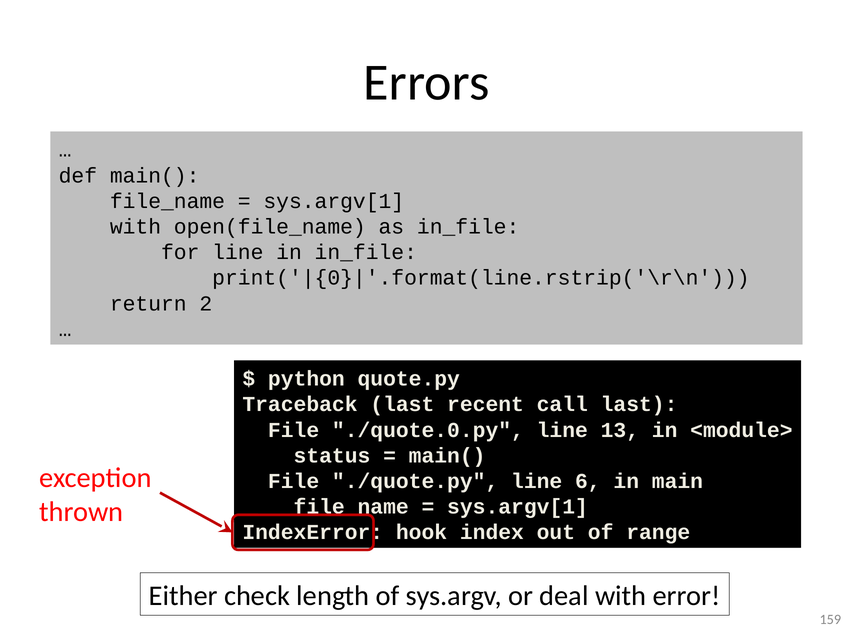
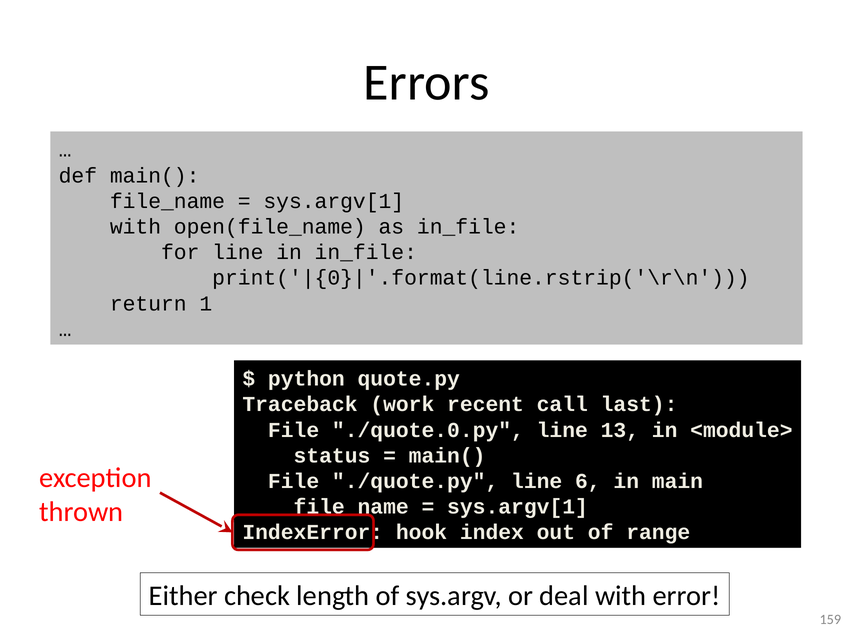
2: 2 -> 1
Traceback last: last -> work
